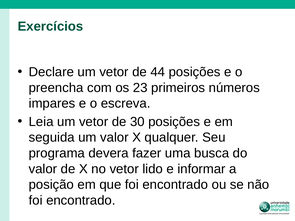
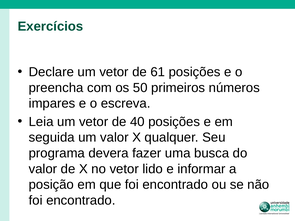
44: 44 -> 61
23: 23 -> 50
30: 30 -> 40
